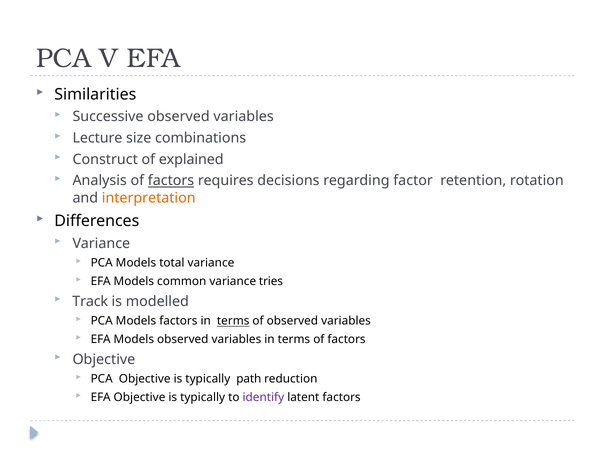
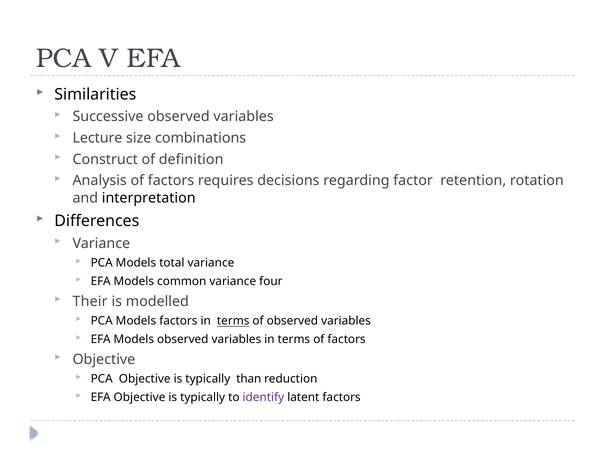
explained: explained -> definition
factors at (171, 181) underline: present -> none
interpretation colour: orange -> black
tries: tries -> four
Track: Track -> Their
path: path -> than
